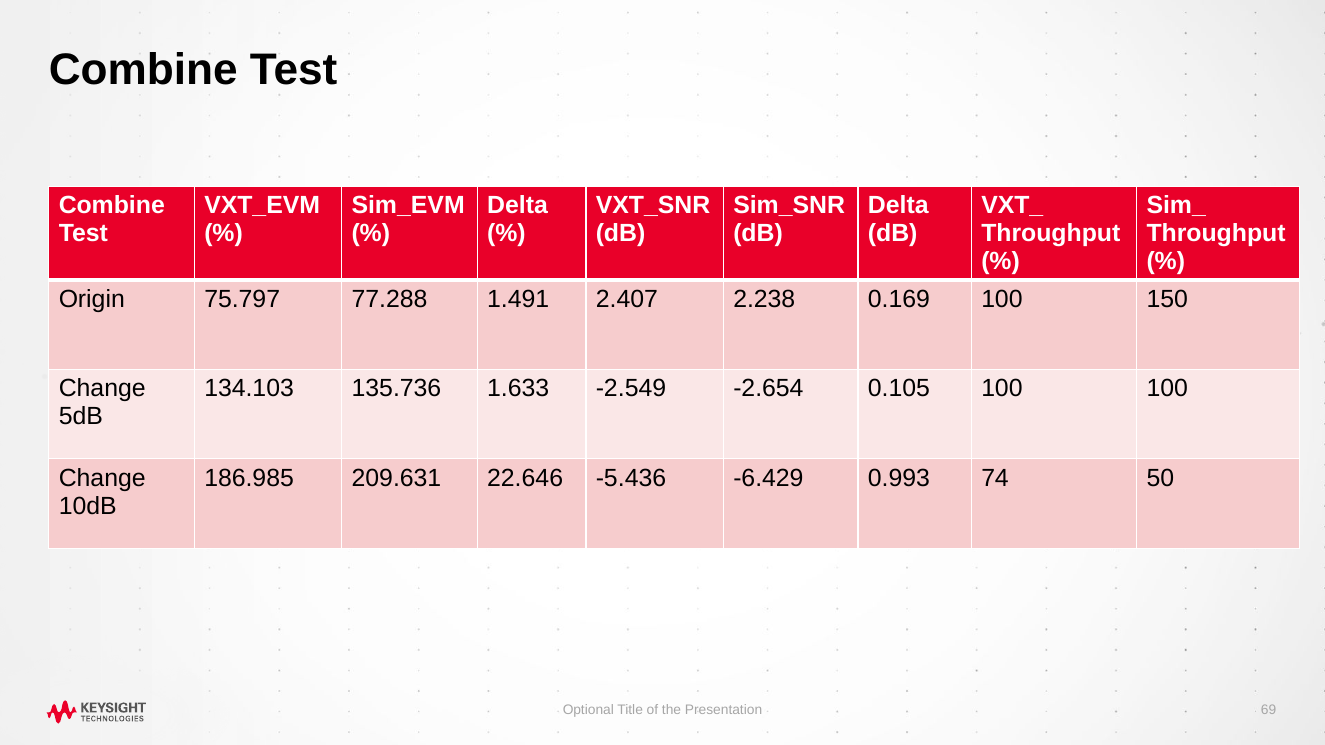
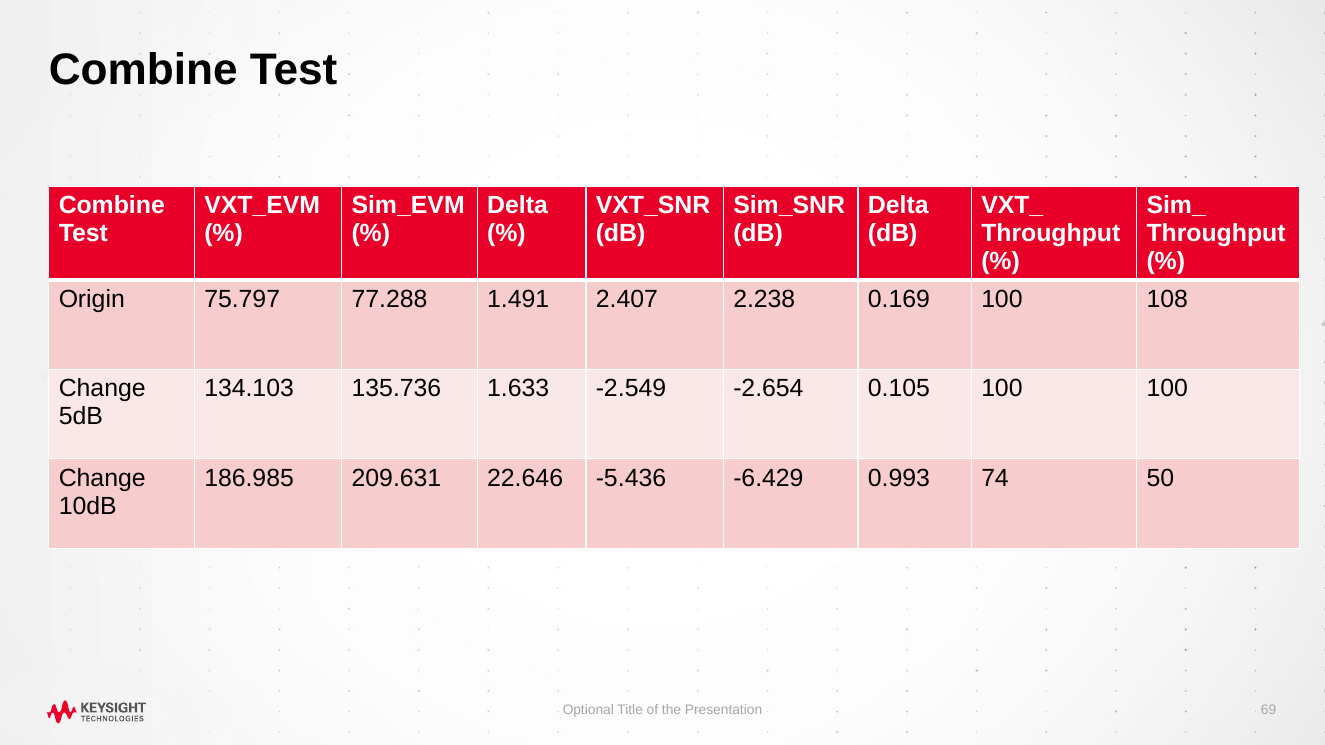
150: 150 -> 108
